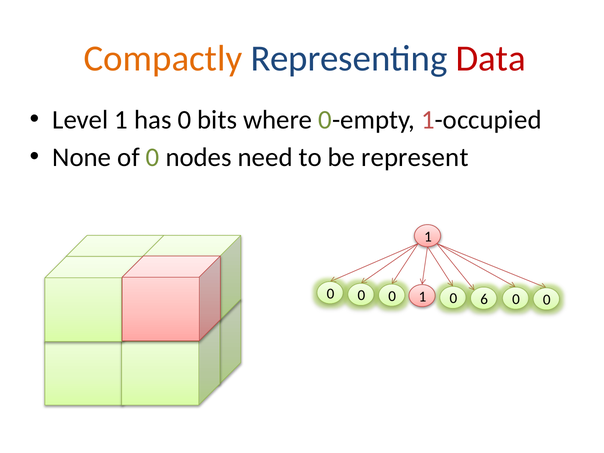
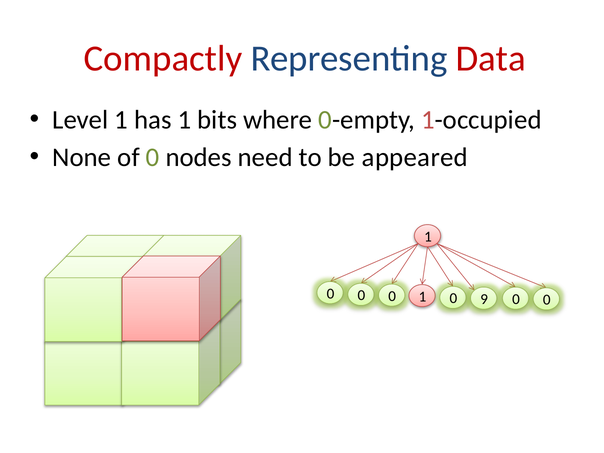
Compactly colour: orange -> red
has 0: 0 -> 1
represent: represent -> appeared
6: 6 -> 9
